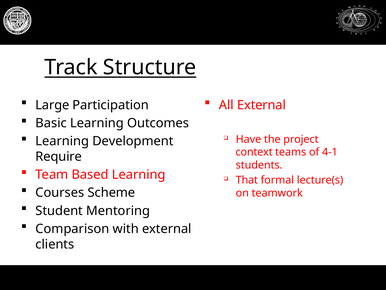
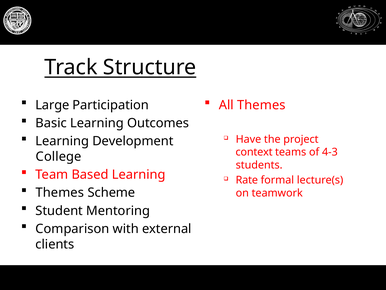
All External: External -> Themes
4-1: 4-1 -> 4-3
Require: Require -> College
That: That -> Rate
Courses at (60, 192): Courses -> Themes
